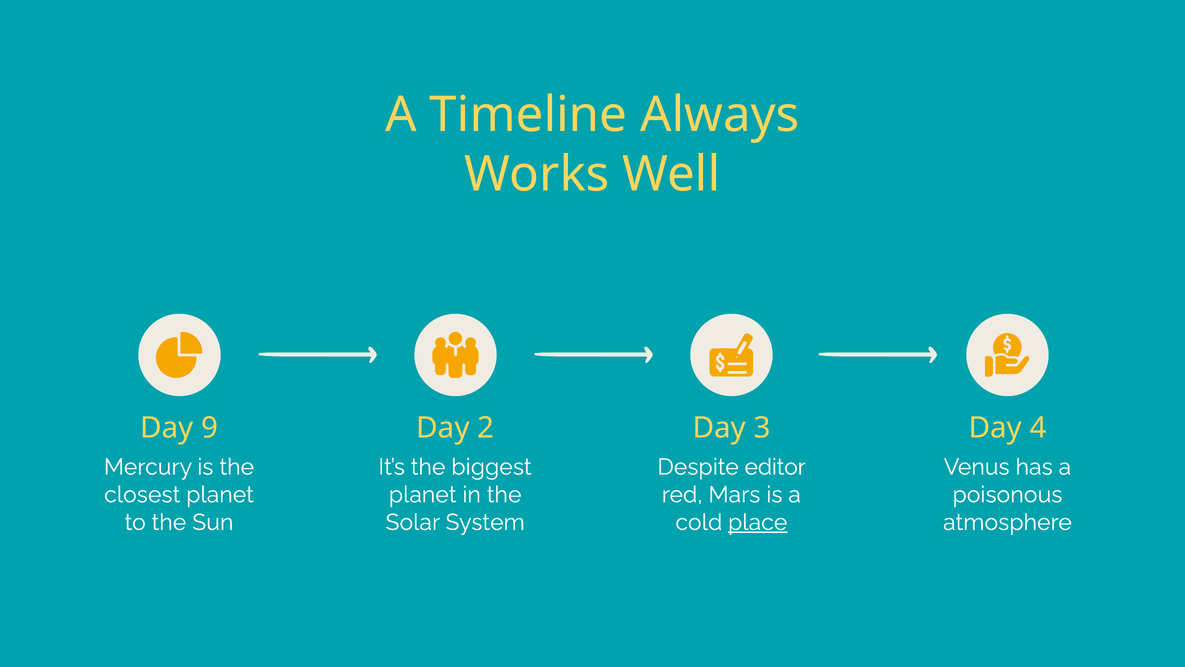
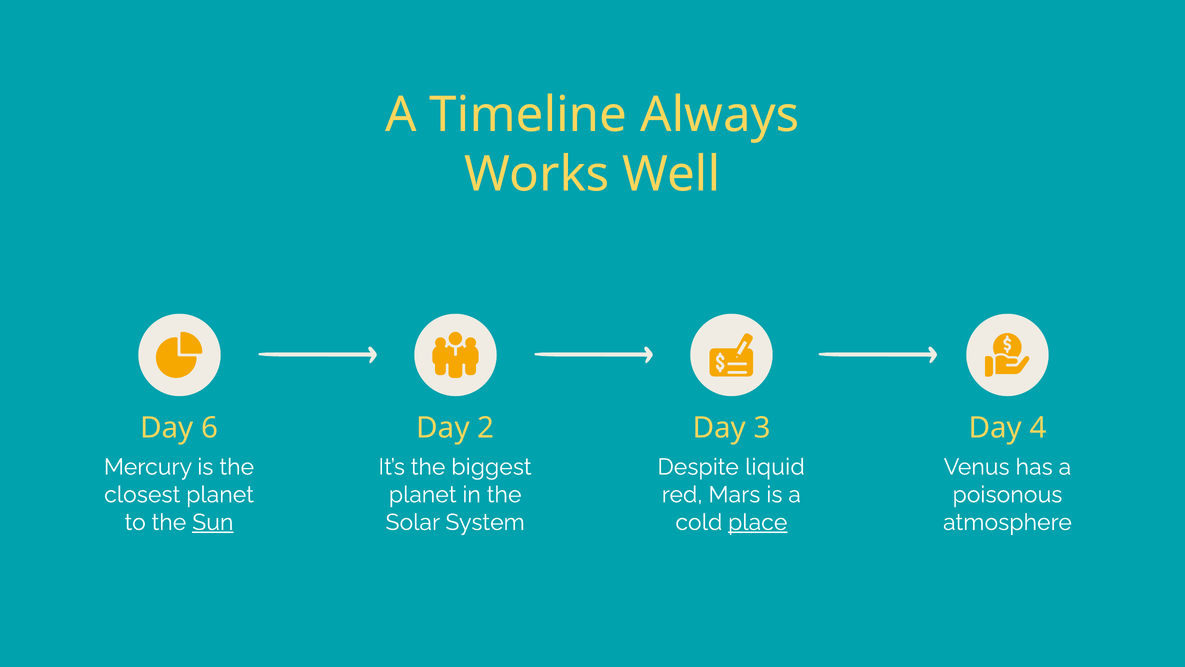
9: 9 -> 6
editor: editor -> liquid
Sun underline: none -> present
